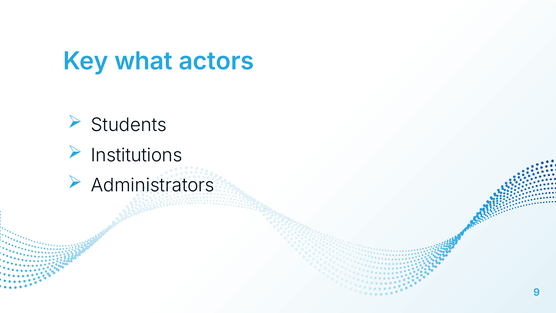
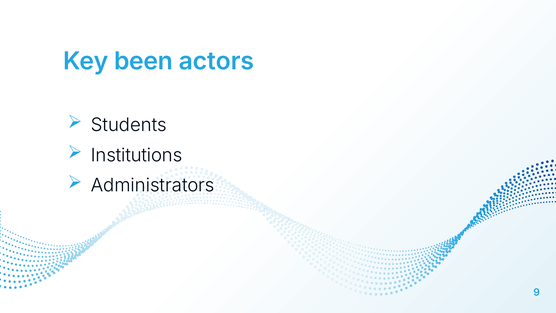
what: what -> been
